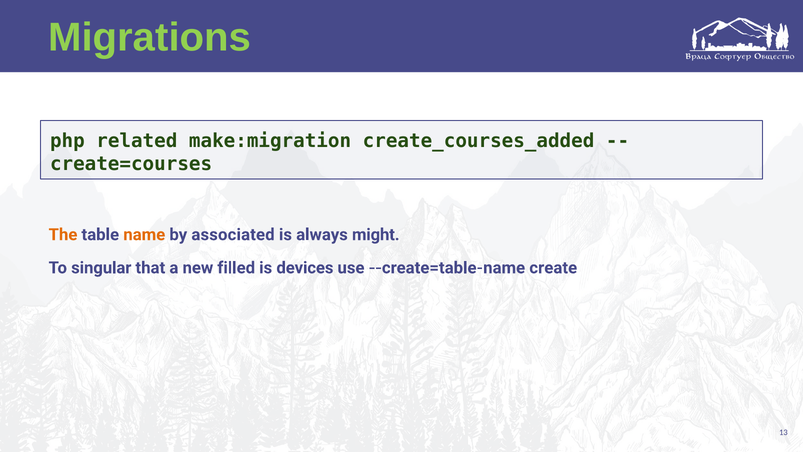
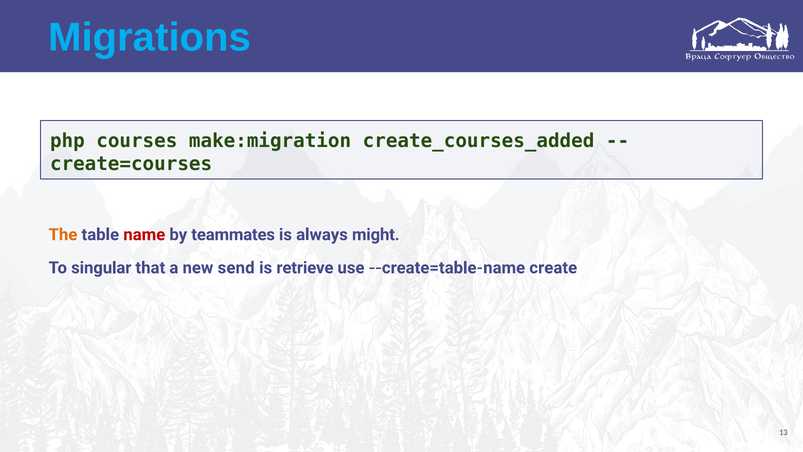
Migrations colour: light green -> light blue
related: related -> courses
name colour: orange -> red
associated: associated -> teammates
filled: filled -> send
devices: devices -> retrieve
